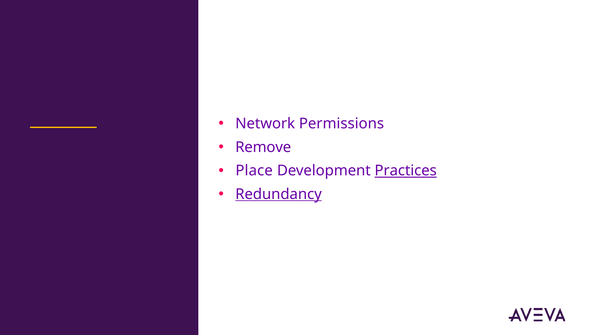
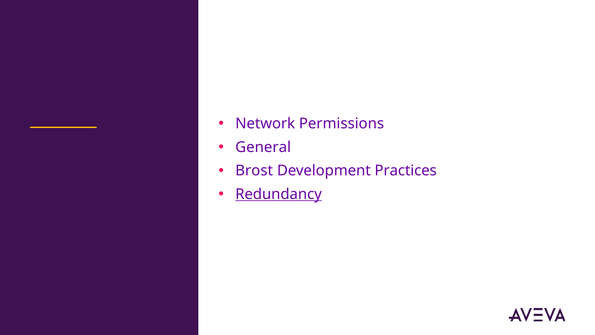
Remove: Remove -> General
Place: Place -> Brost
Practices underline: present -> none
